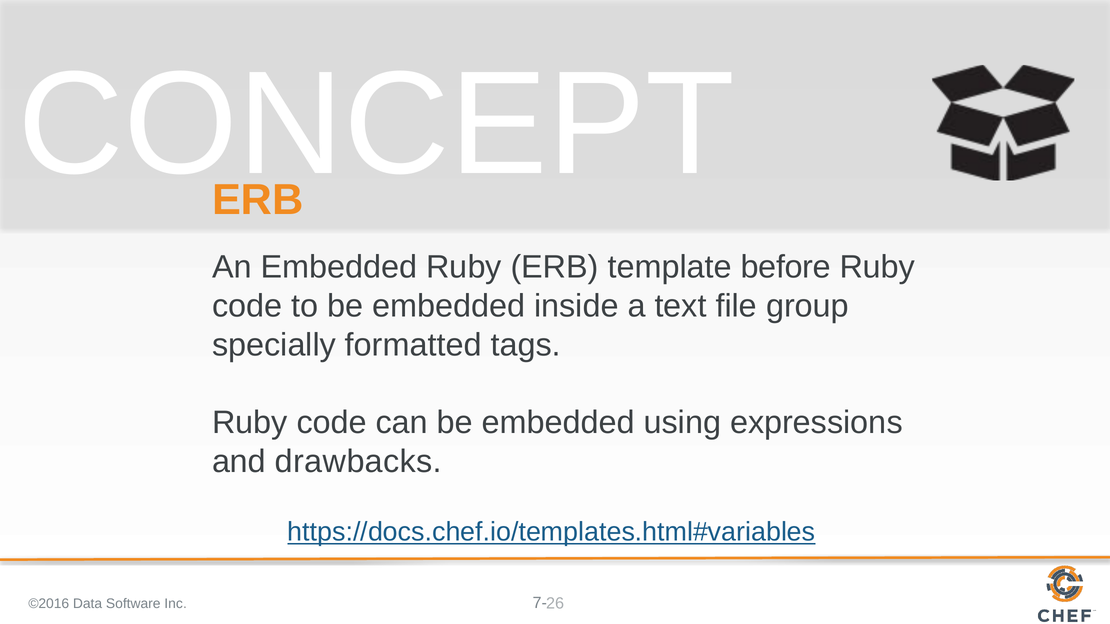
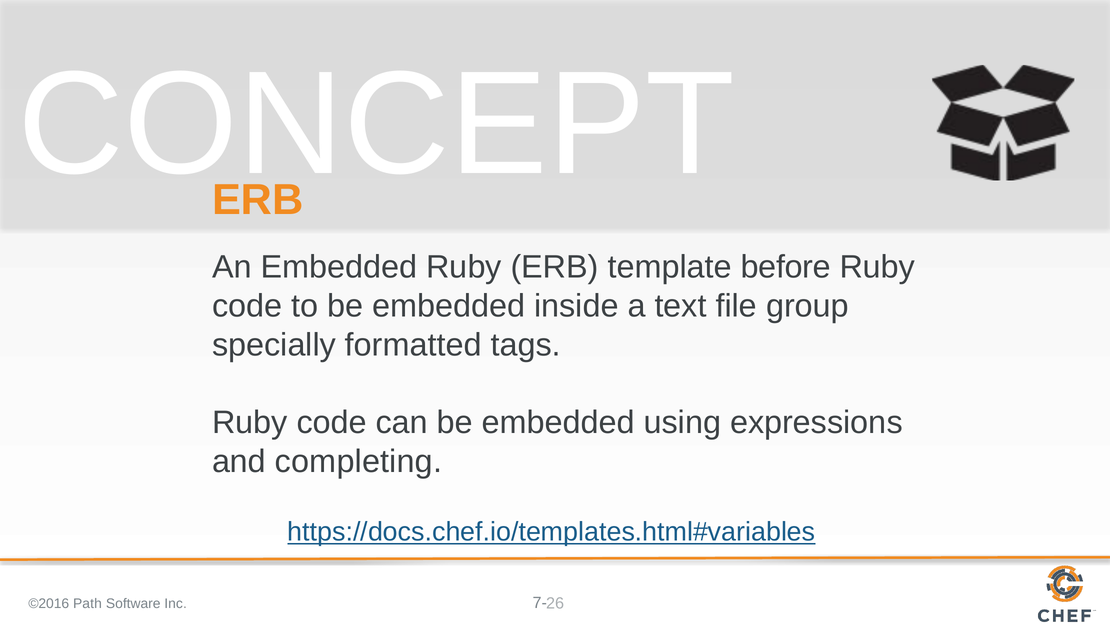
drawbacks: drawbacks -> completing
Data: Data -> Path
